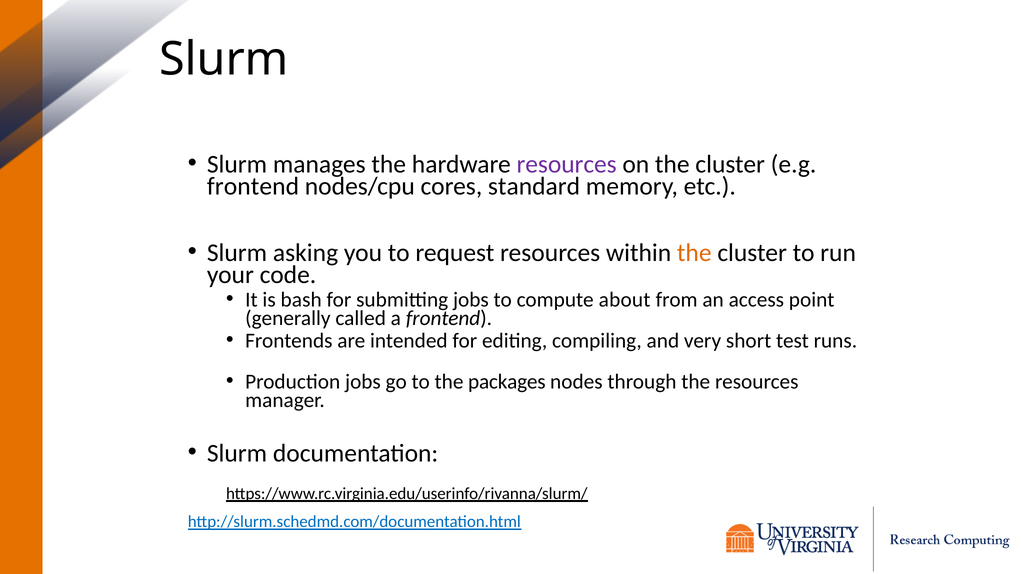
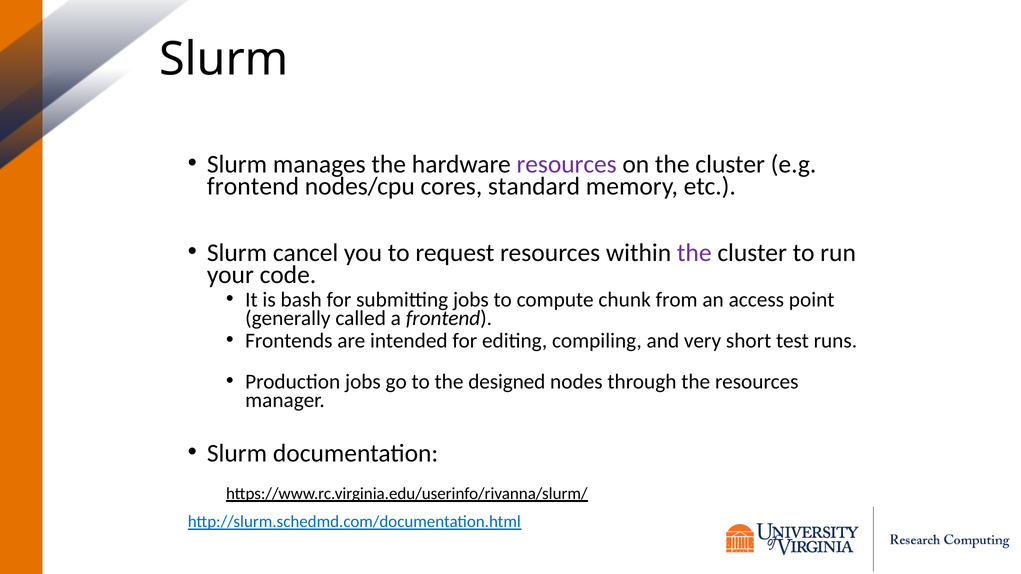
asking: asking -> cancel
the at (694, 253) colour: orange -> purple
about: about -> chunk
packages: packages -> designed
